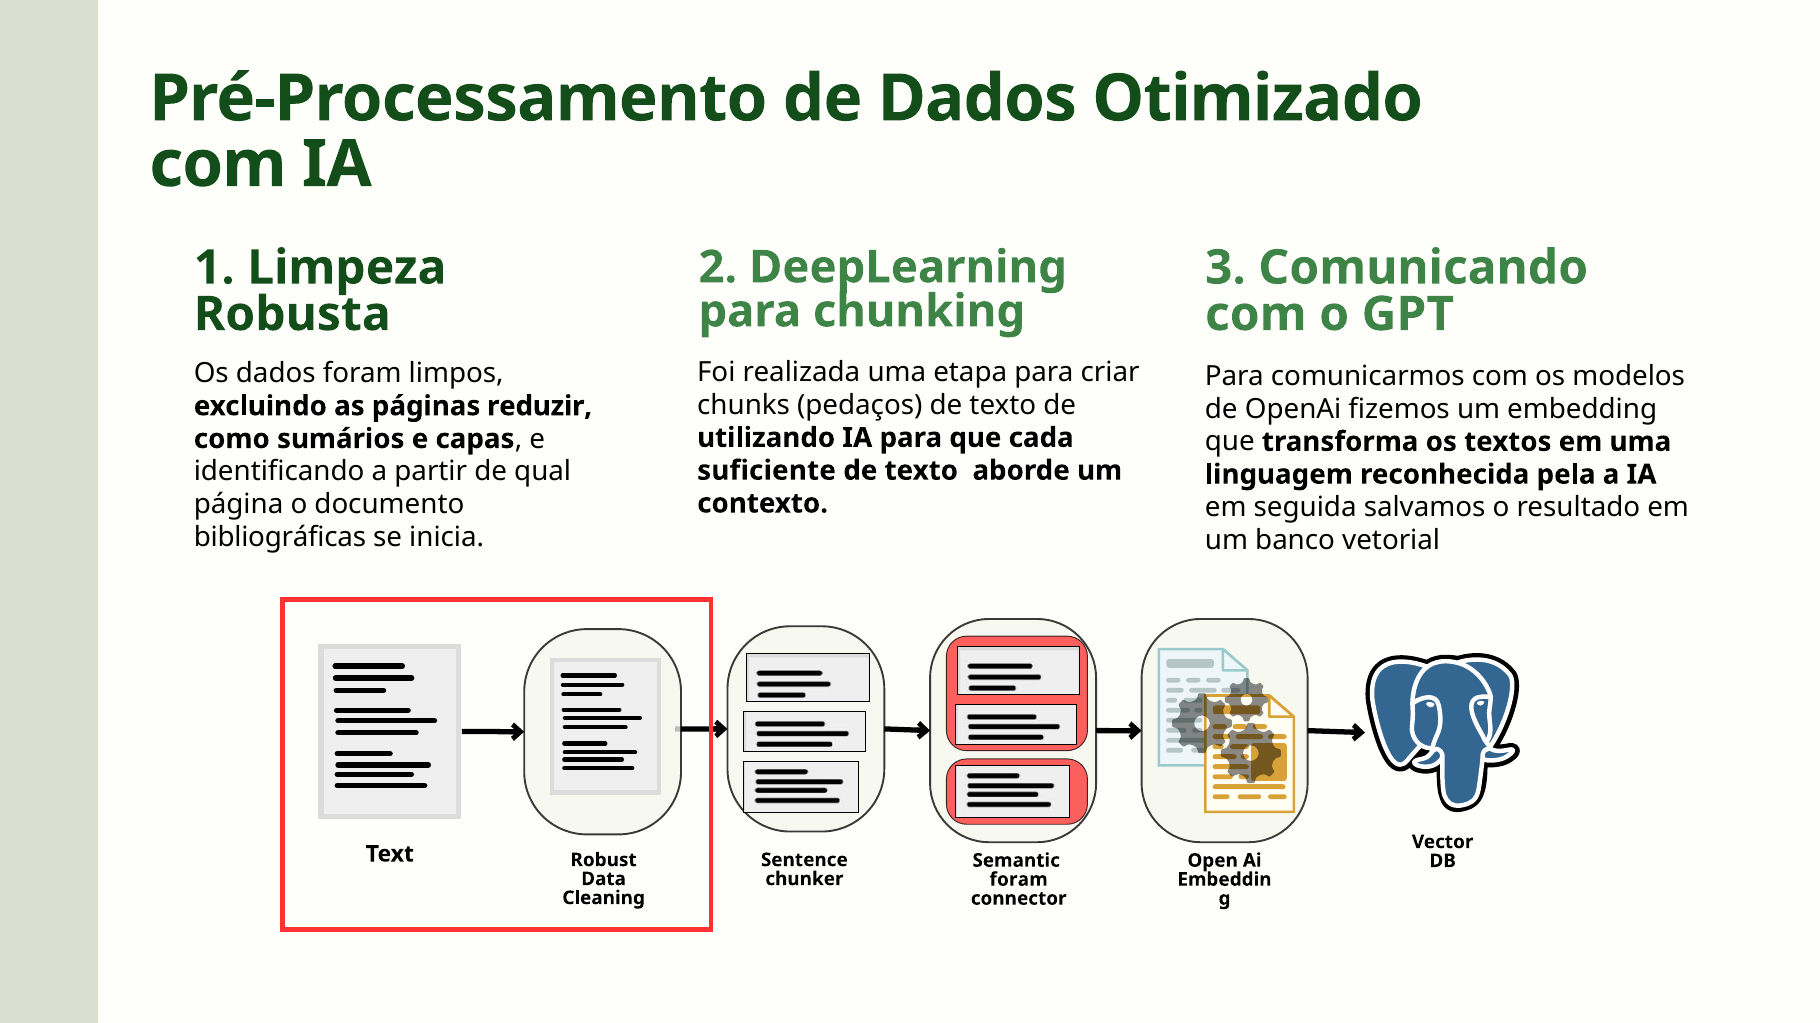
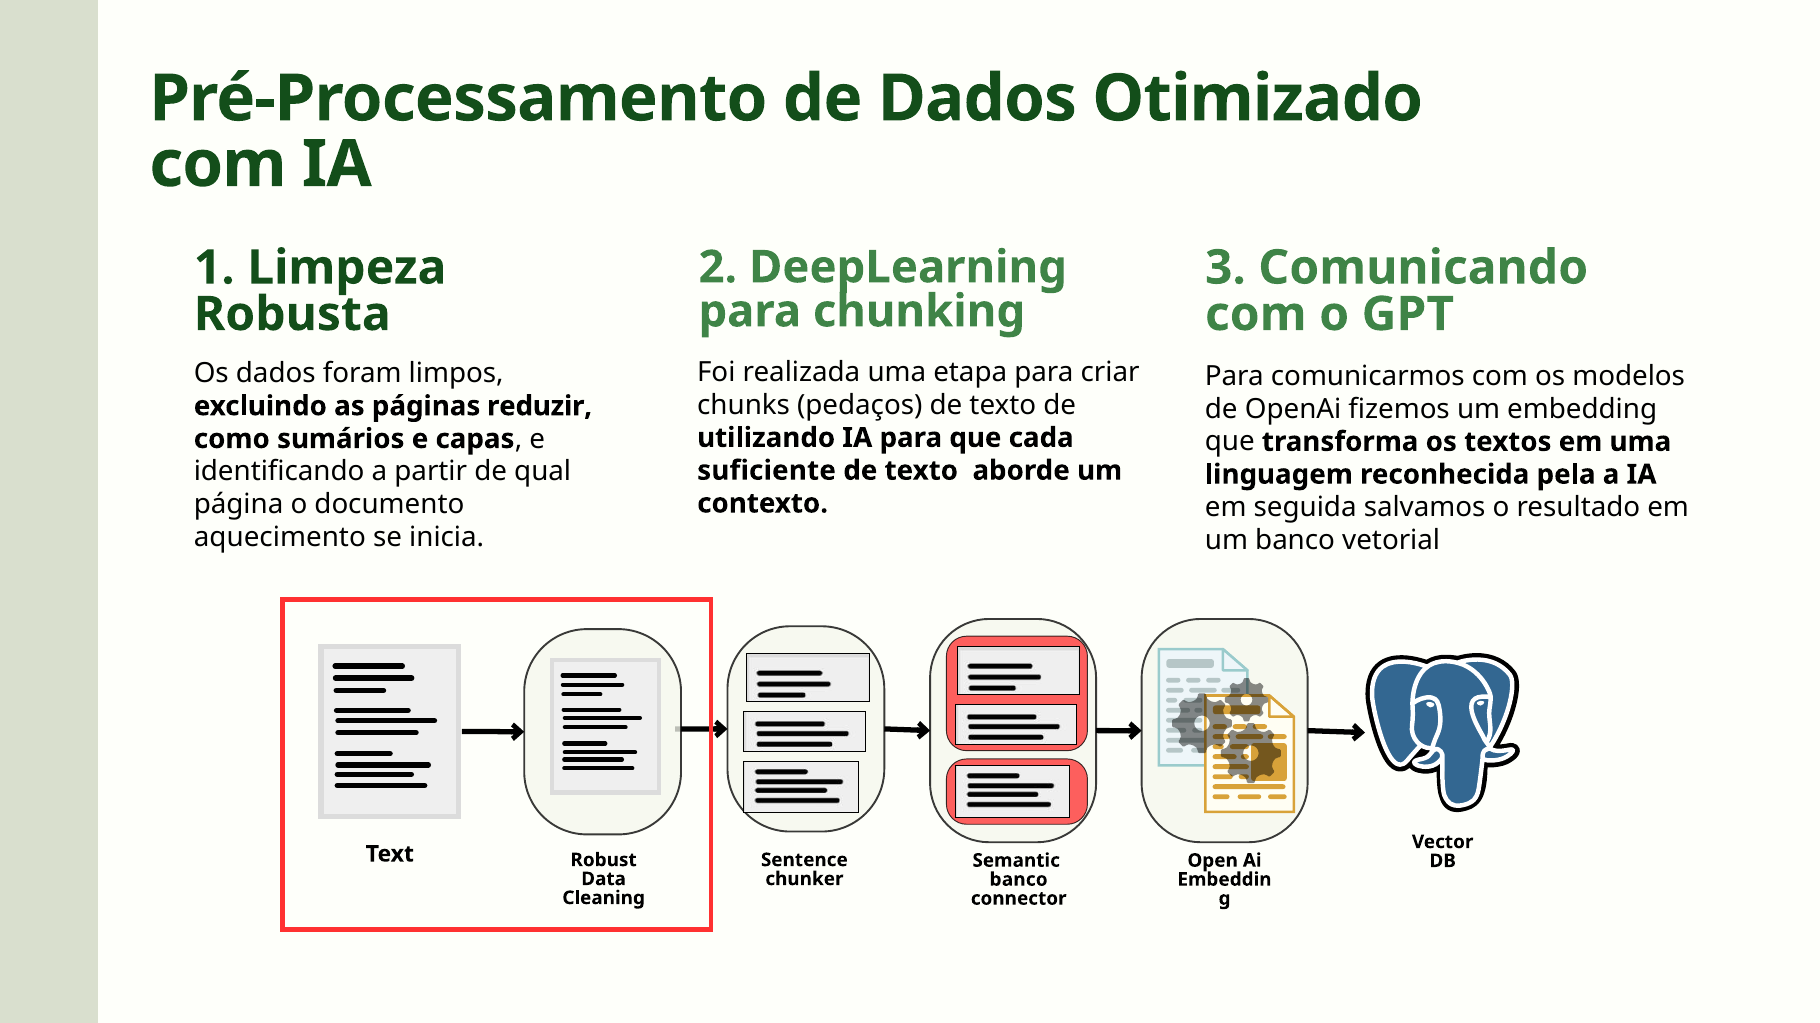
bibliográficas: bibliográficas -> aquecimento
foram at (1019, 880): foram -> banco
